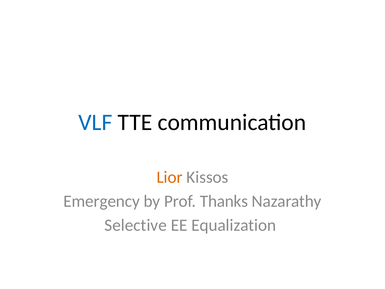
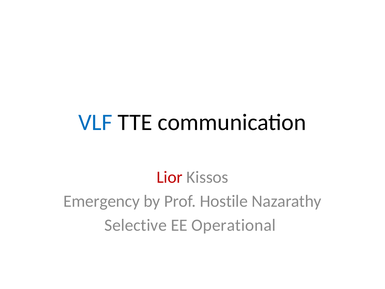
Lior colour: orange -> red
Thanks: Thanks -> Hostile
Equalization: Equalization -> Operational
